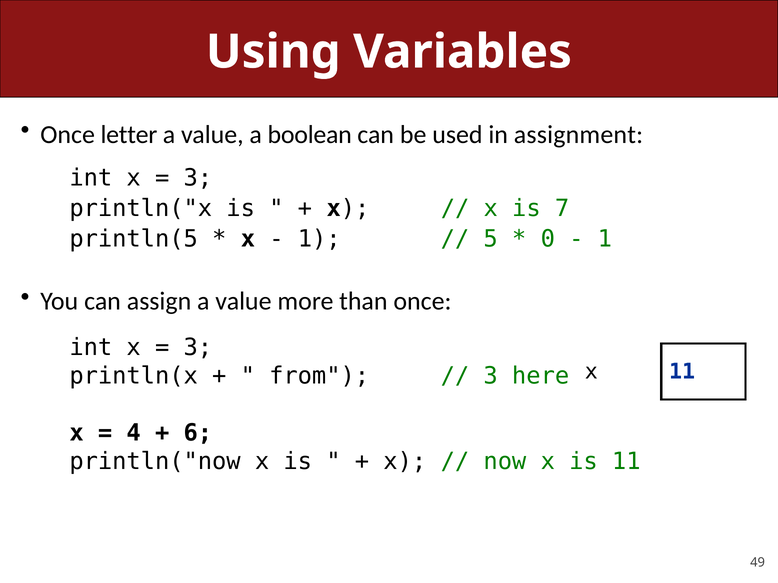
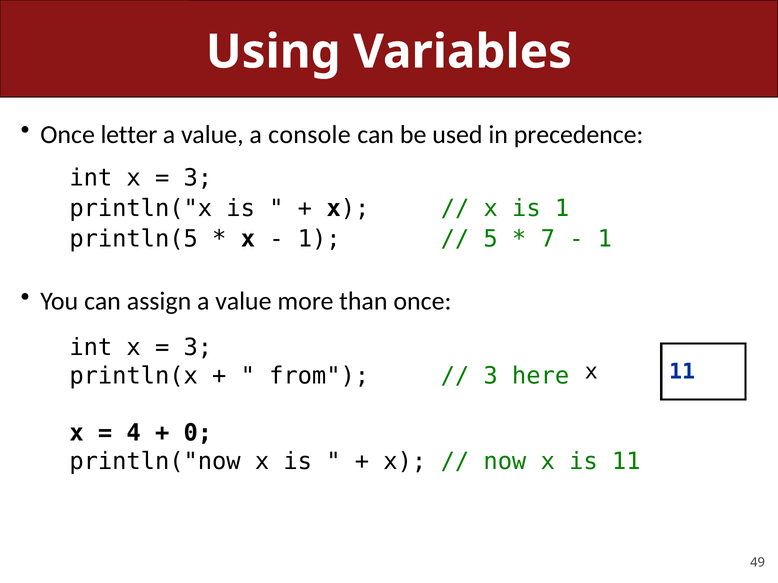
boolean: boolean -> console
assignment: assignment -> precedence
is 7: 7 -> 1
0: 0 -> 7
6: 6 -> 0
